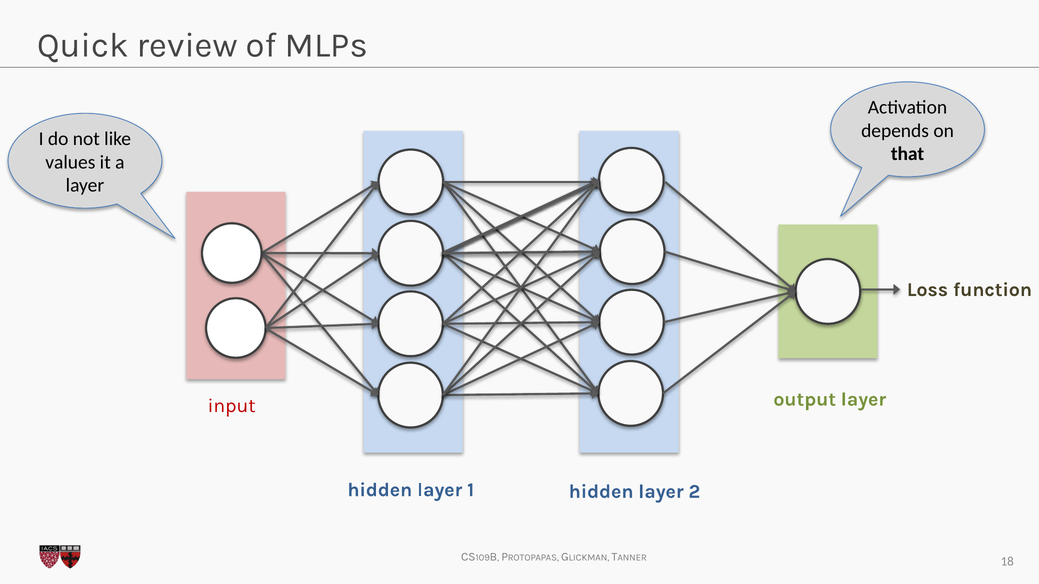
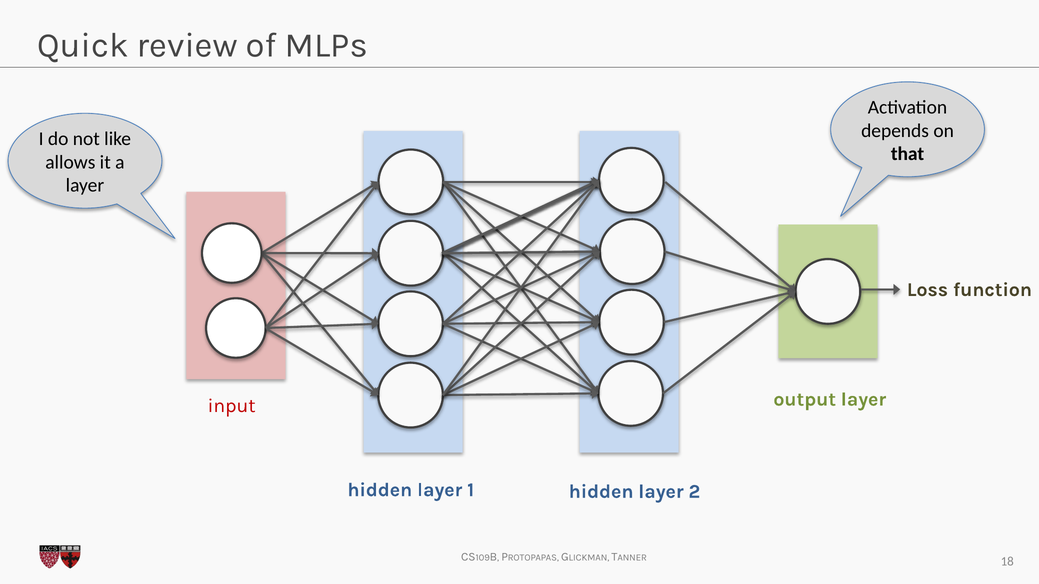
values: values -> allows
